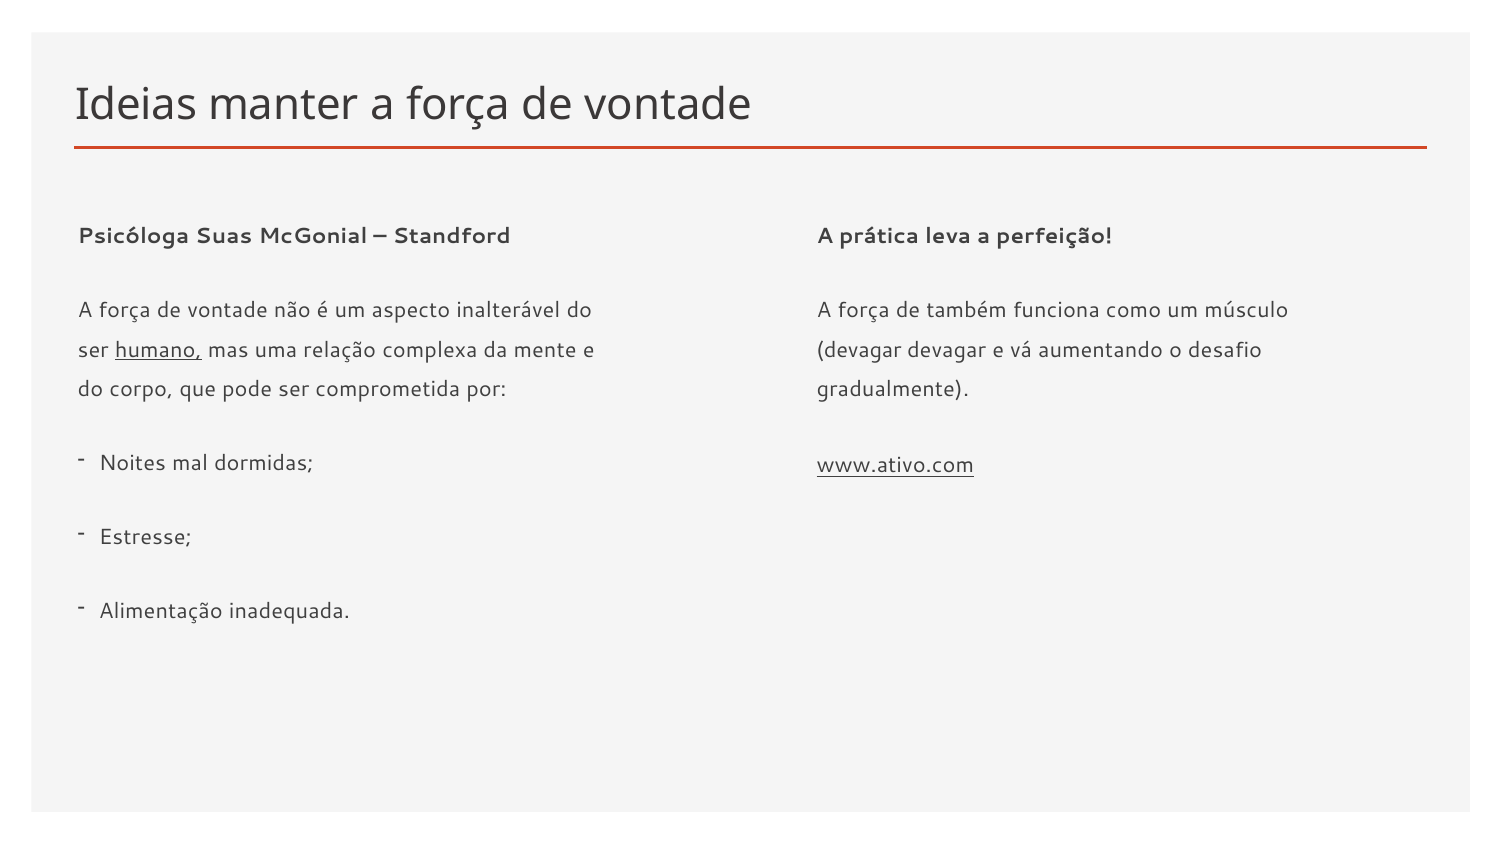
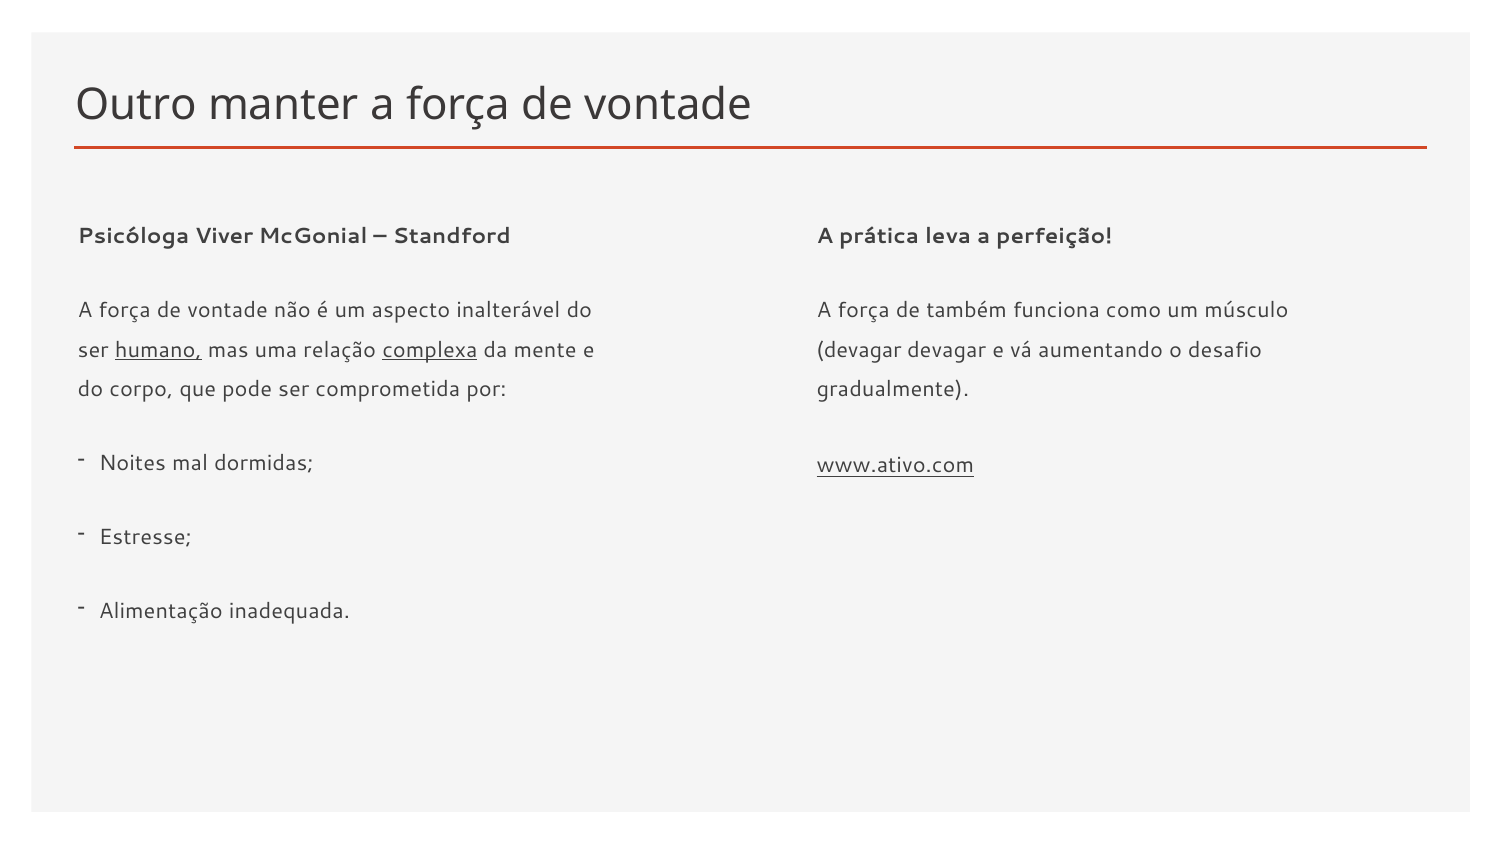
Ideias: Ideias -> Outro
Suas: Suas -> Viver
complexa underline: none -> present
